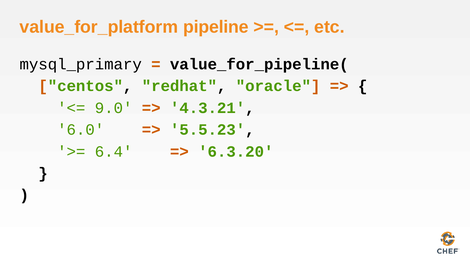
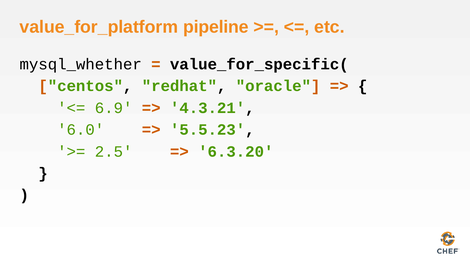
mysql_primary: mysql_primary -> mysql_whether
value_for_pipeline(: value_for_pipeline( -> value_for_specific(
9.0: 9.0 -> 6.9
6.4: 6.4 -> 2.5
